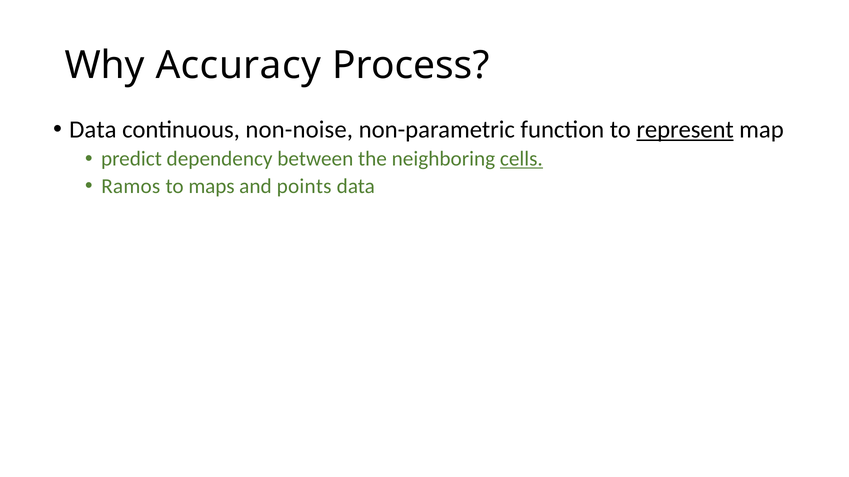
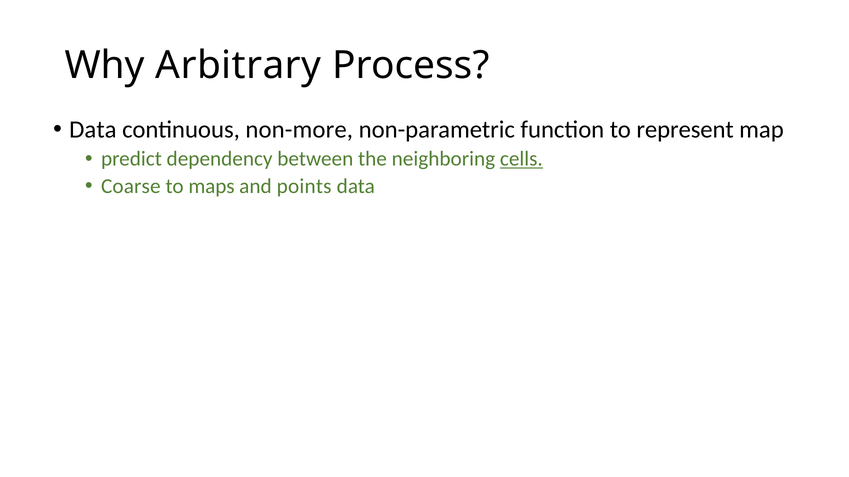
Accuracy: Accuracy -> Arbitrary
non-noise: non-noise -> non-more
represent underline: present -> none
Ramos: Ramos -> Coarse
